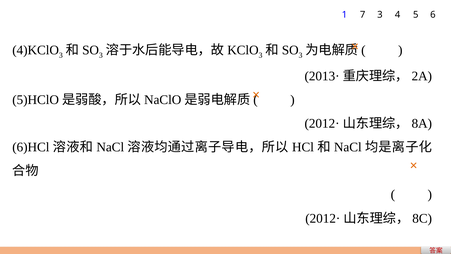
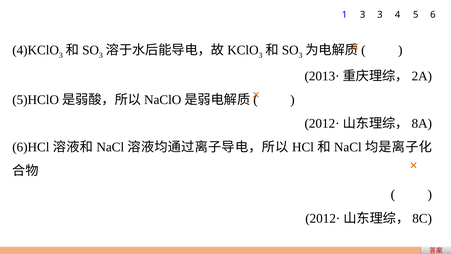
1 7: 7 -> 3
